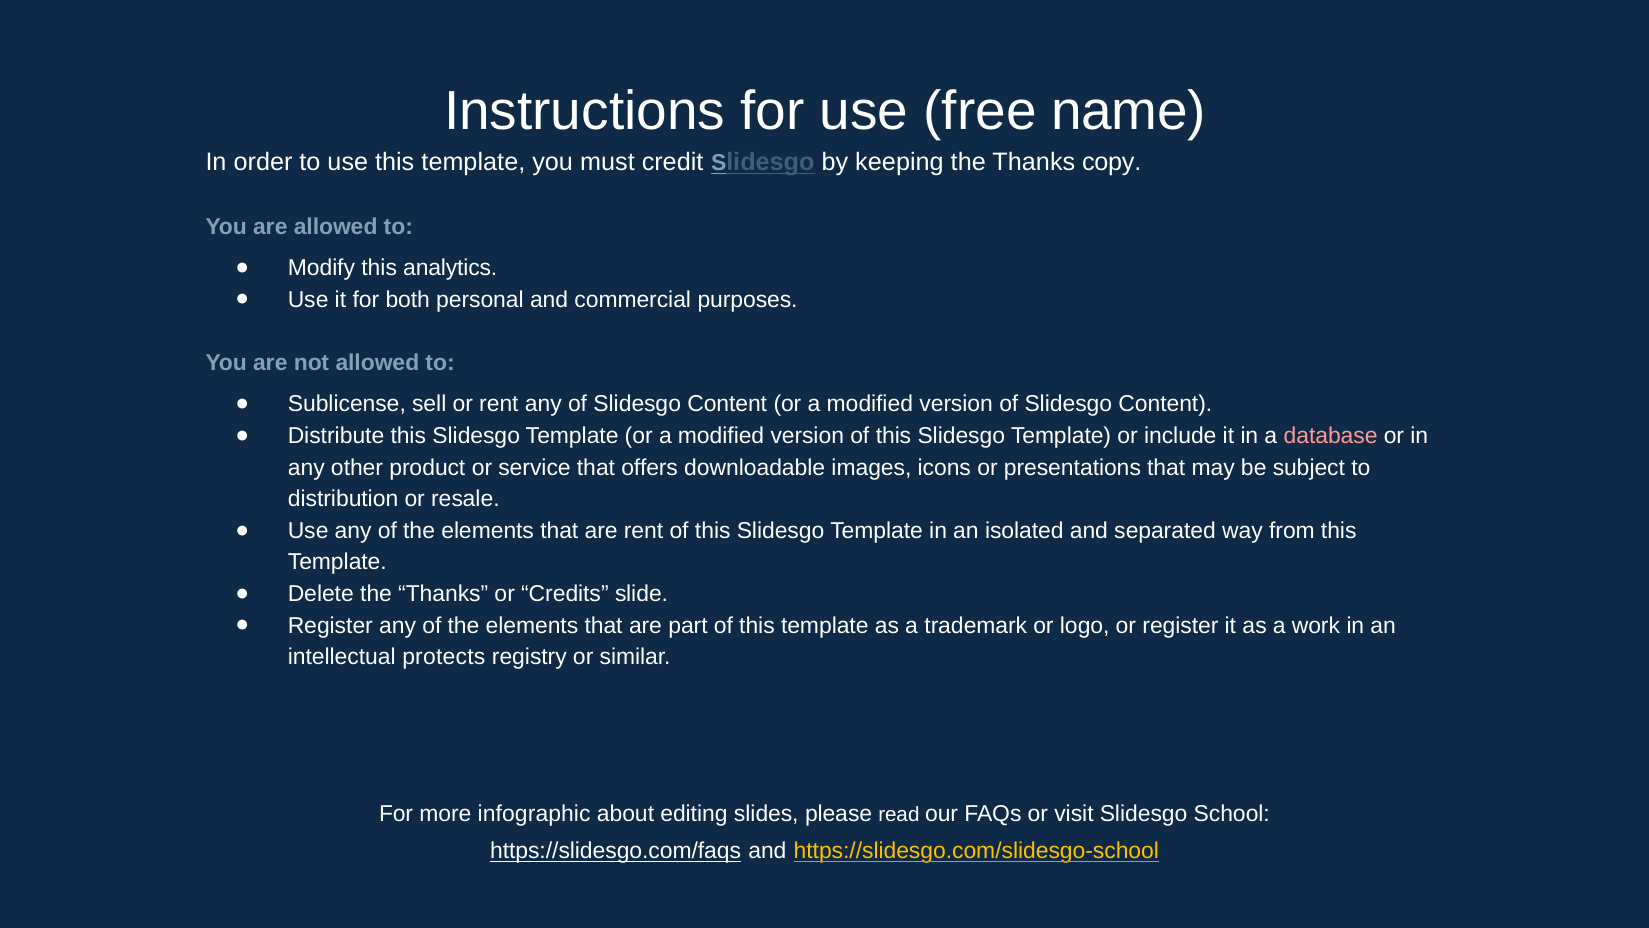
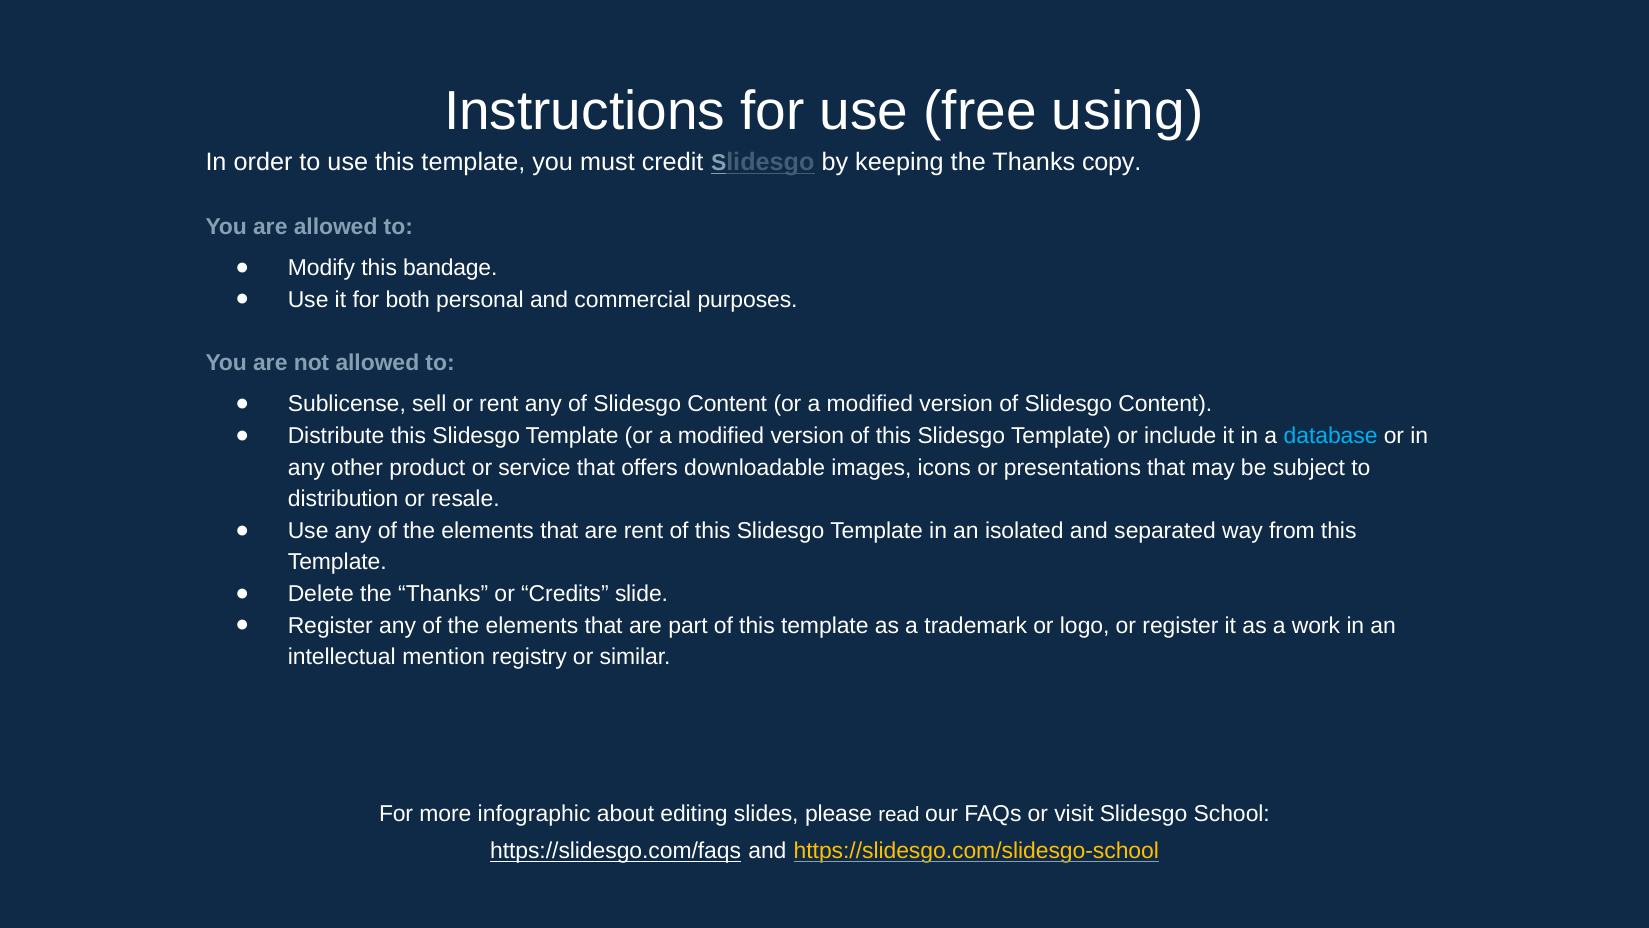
name: name -> using
analytics: analytics -> bandage
database colour: pink -> light blue
protects: protects -> mention
